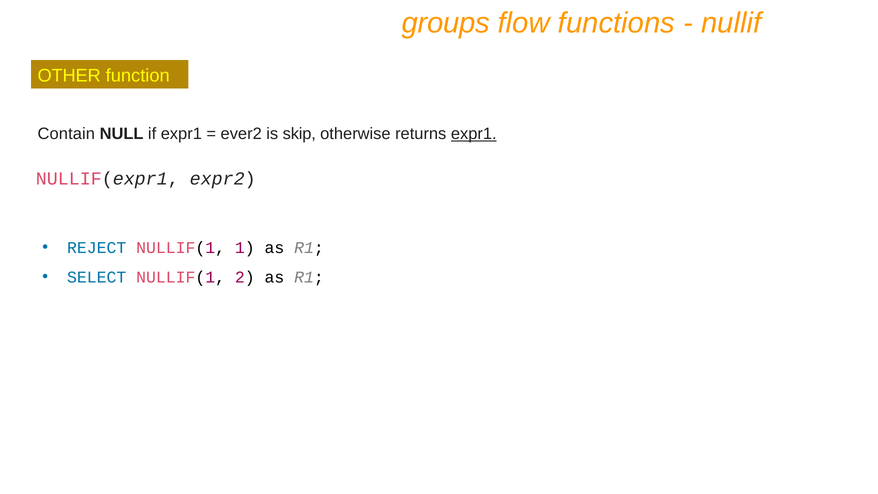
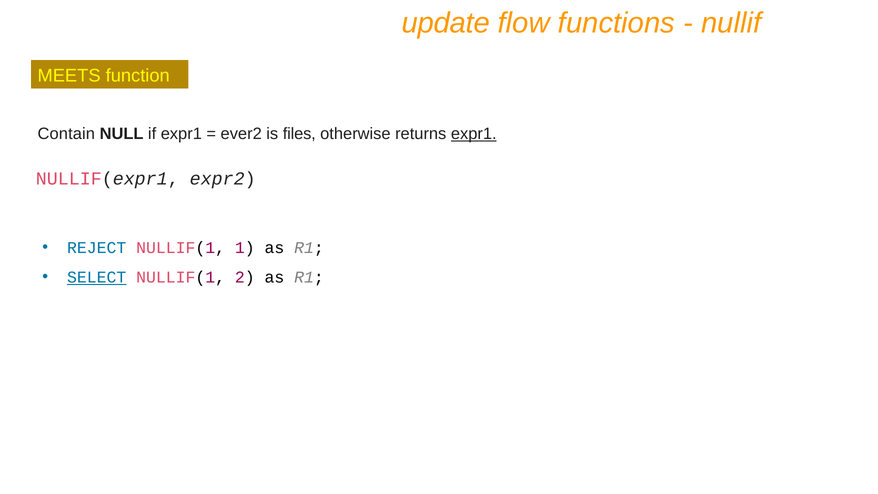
groups: groups -> update
OTHER: OTHER -> MEETS
skip: skip -> files
SELECT underline: none -> present
